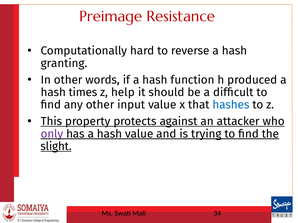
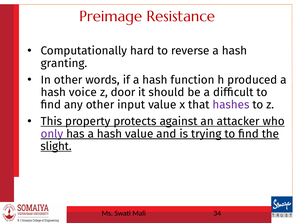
times: times -> voice
help: help -> door
hashes colour: blue -> purple
